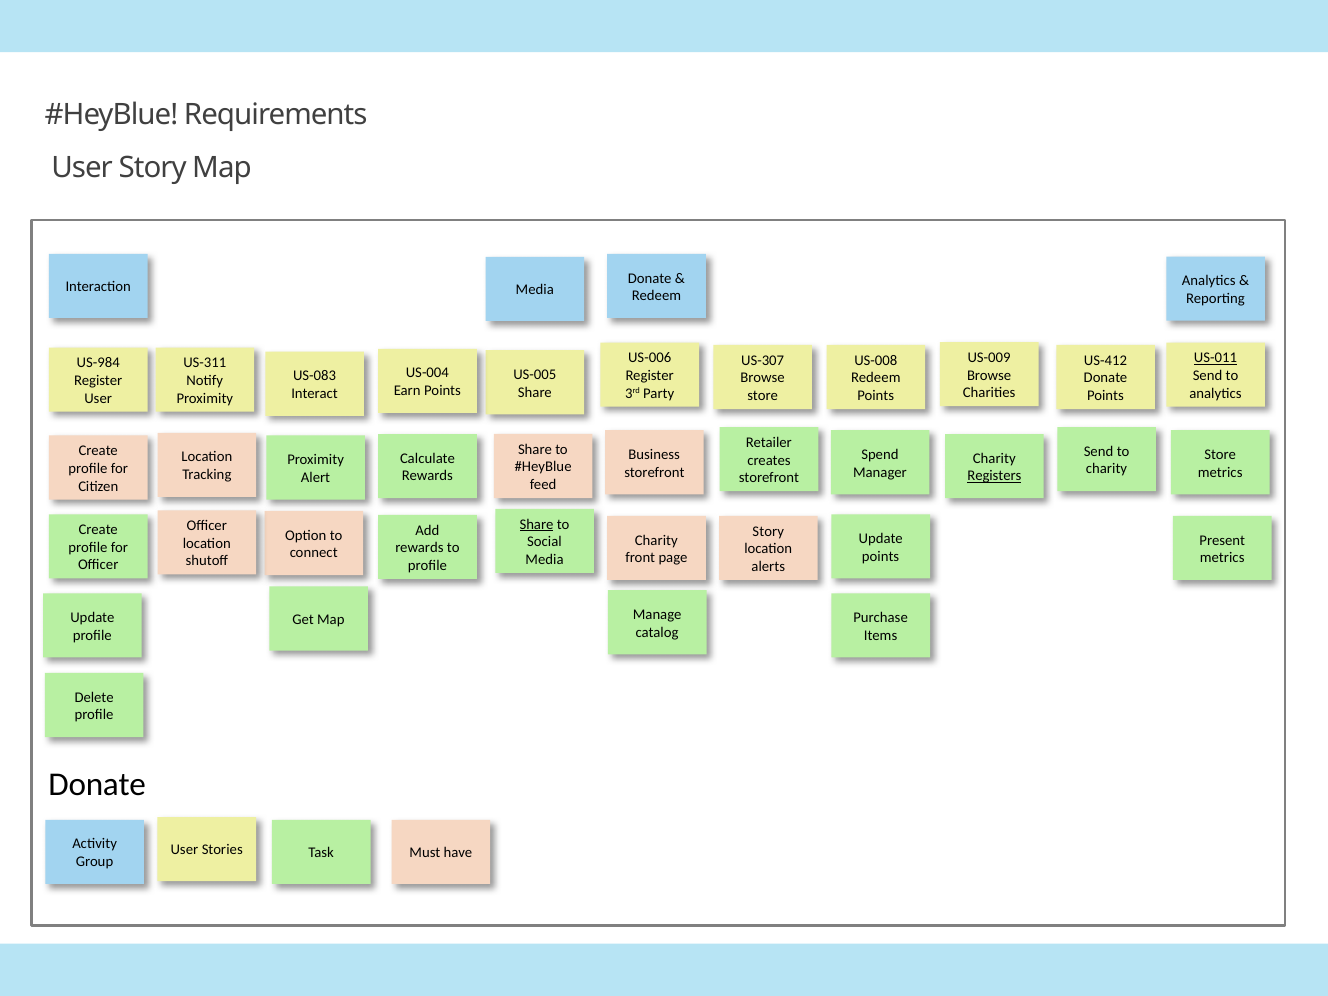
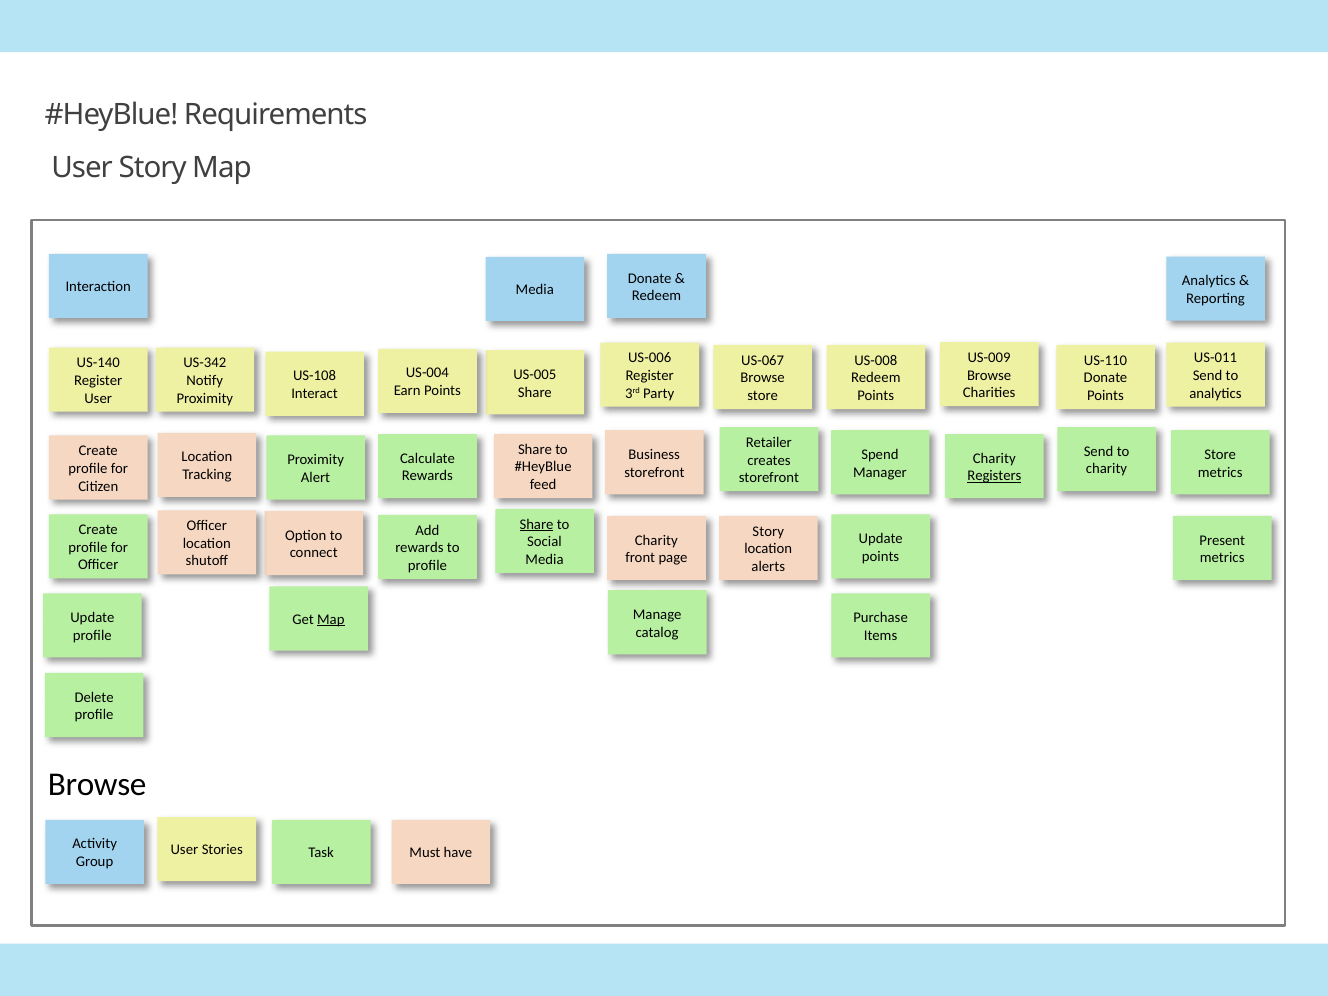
US-011 underline: present -> none
US-307: US-307 -> US-067
US-412: US-412 -> US-110
US-984: US-984 -> US-140
US-311: US-311 -> US-342
US-083: US-083 -> US-108
Map at (331, 620) underline: none -> present
Donate at (97, 785): Donate -> Browse
